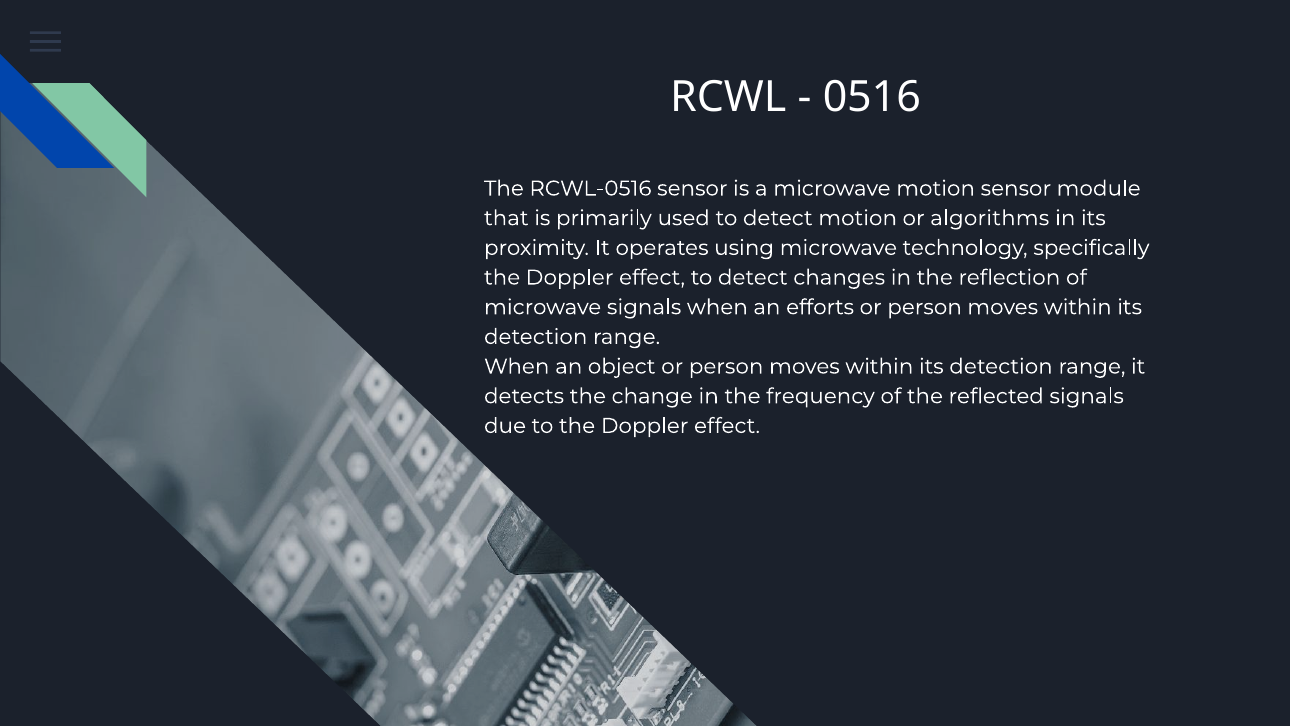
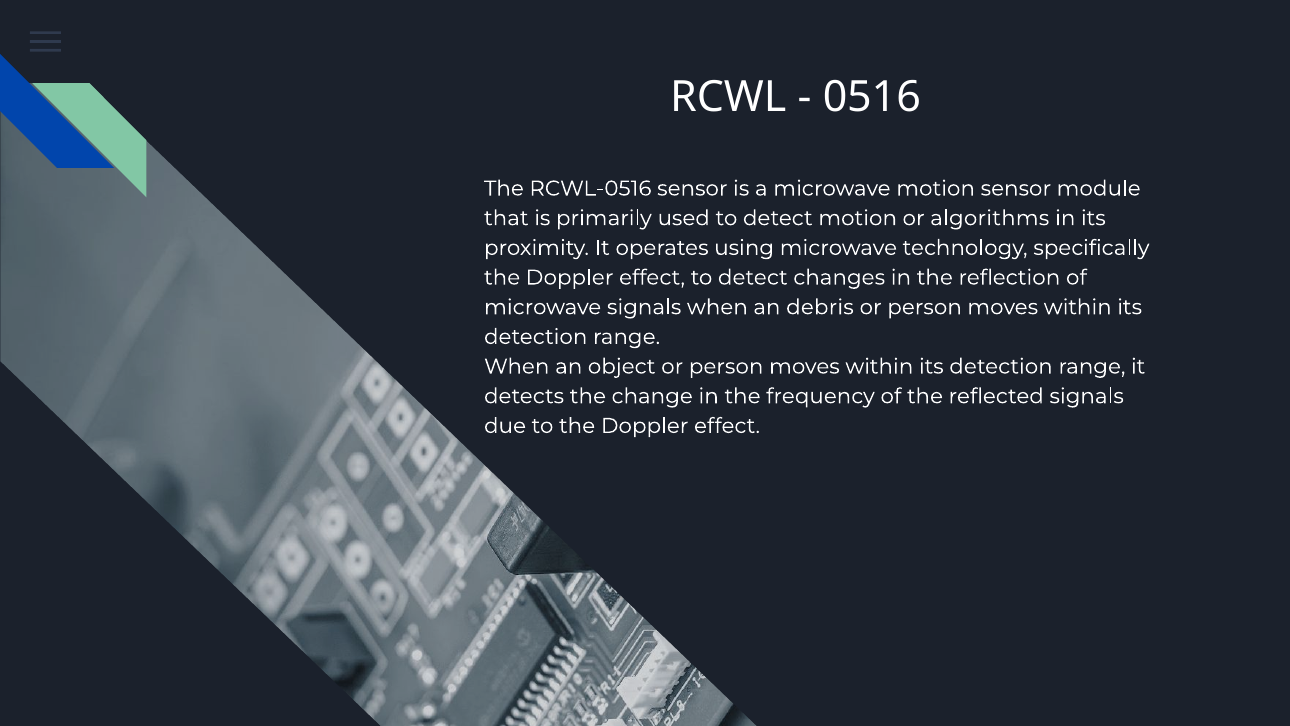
efforts: efforts -> debris
